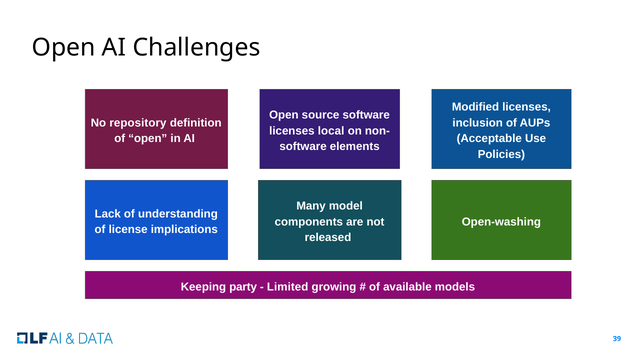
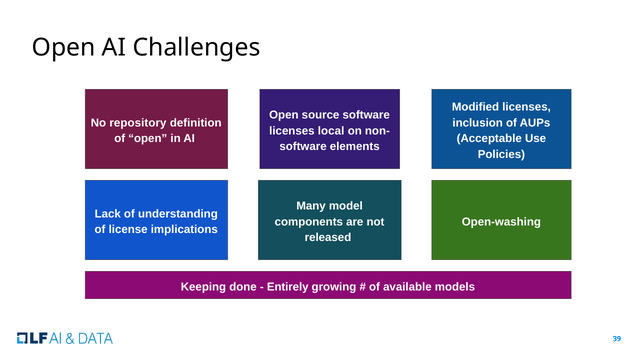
party: party -> done
Limited: Limited -> Entirely
